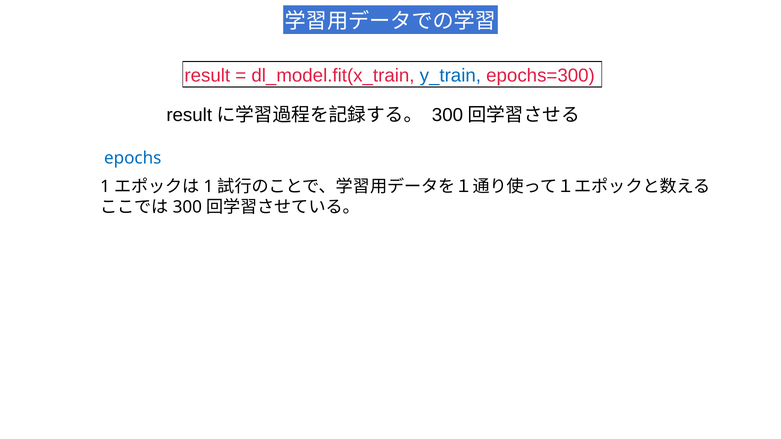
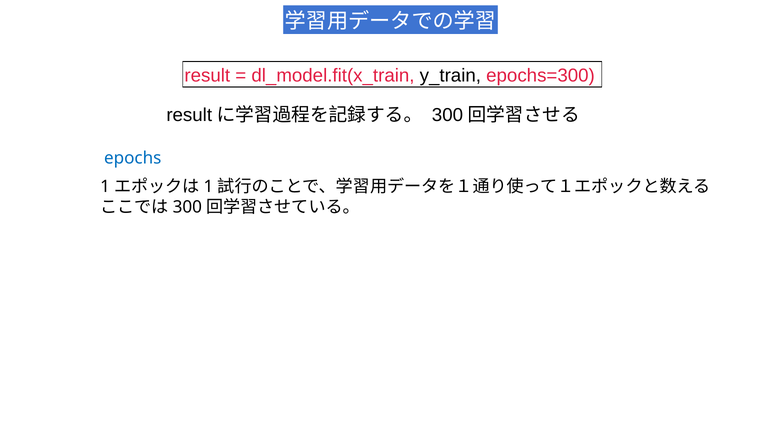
y_train colour: blue -> black
